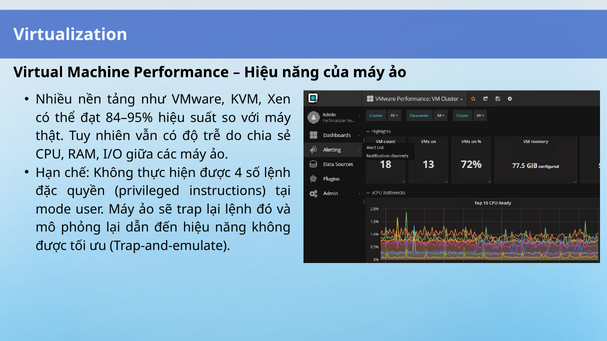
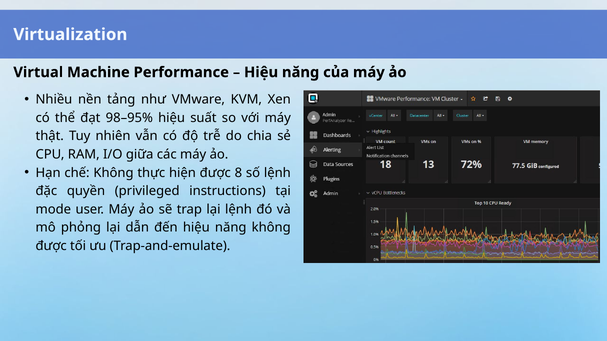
84–95%: 84–95% -> 98–95%
4: 4 -> 8
